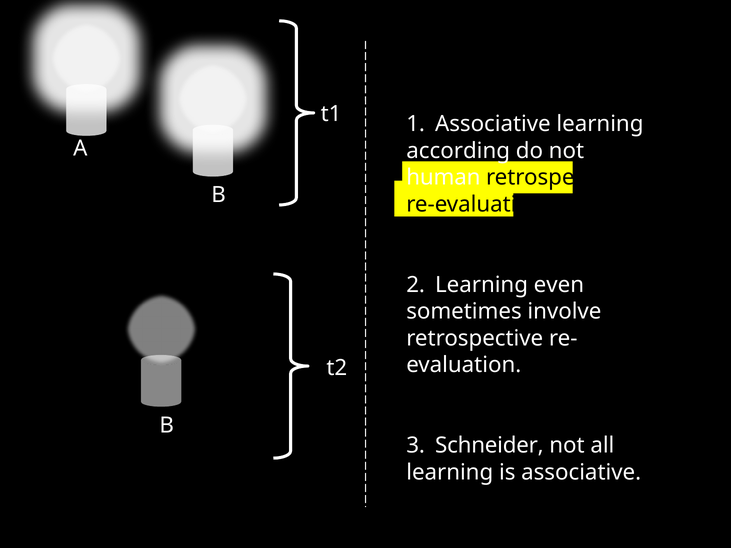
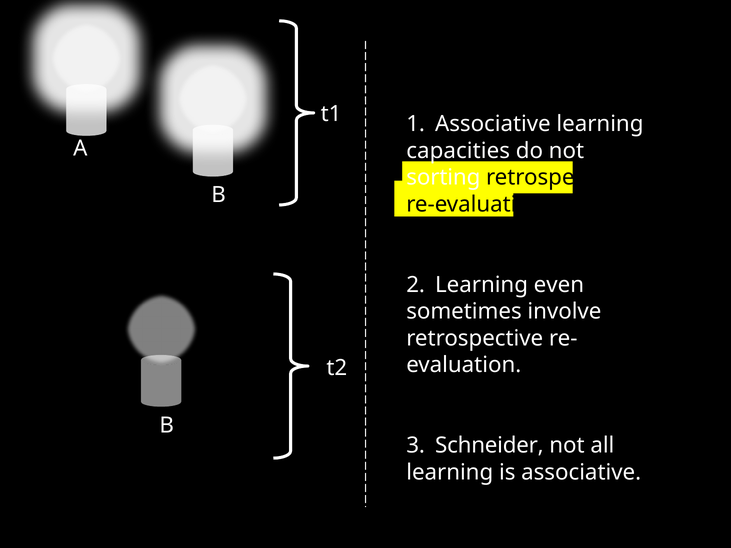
according: according -> capacities
human: human -> sorting
